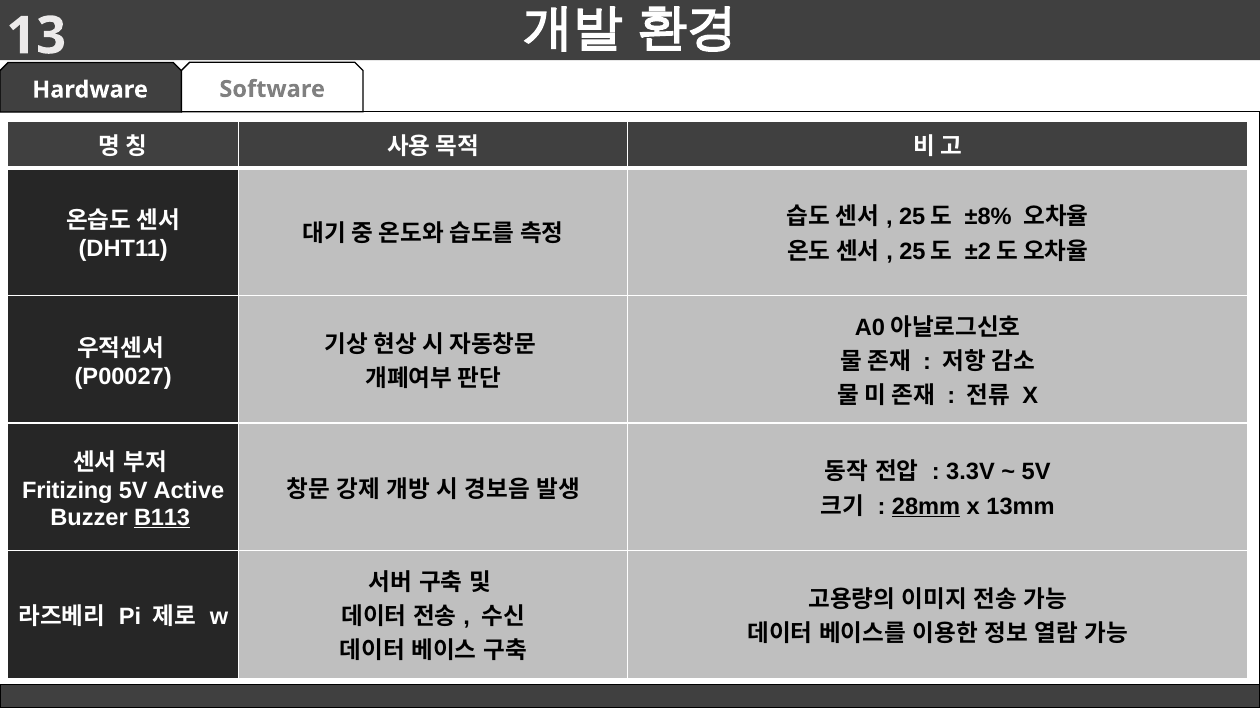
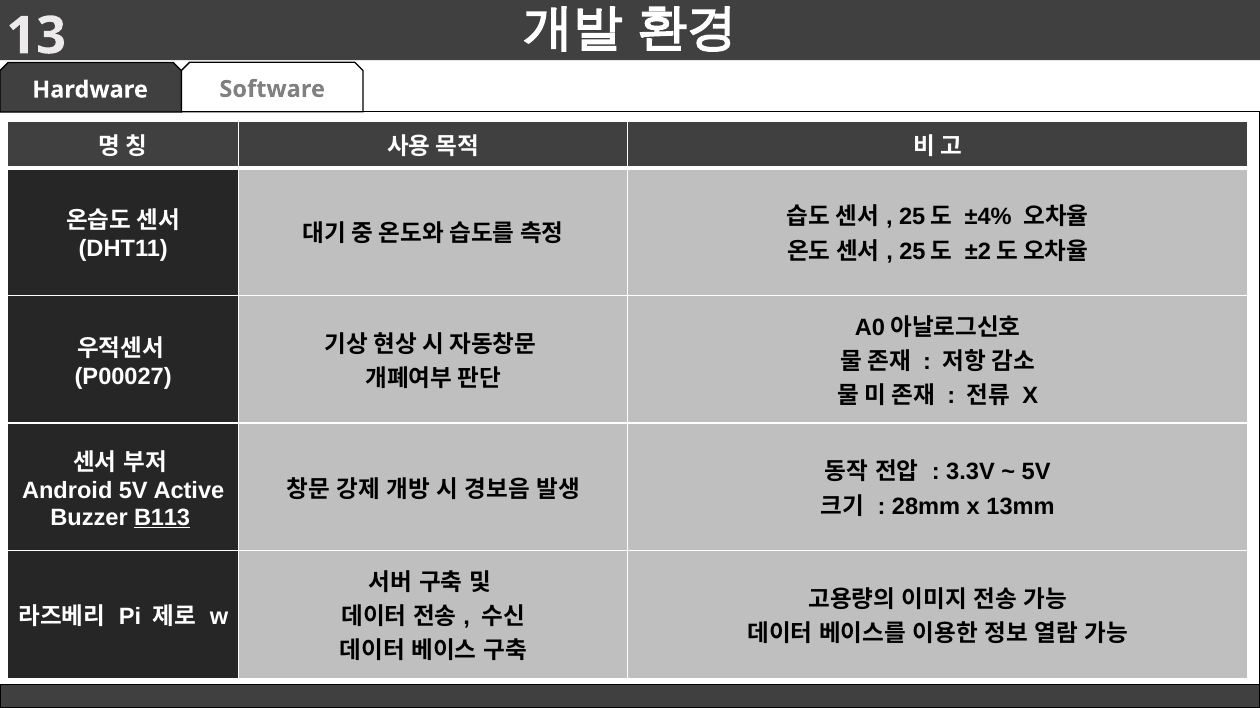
±8%: ±8% -> ±4%
Fritizing: Fritizing -> Android
28mm underline: present -> none
